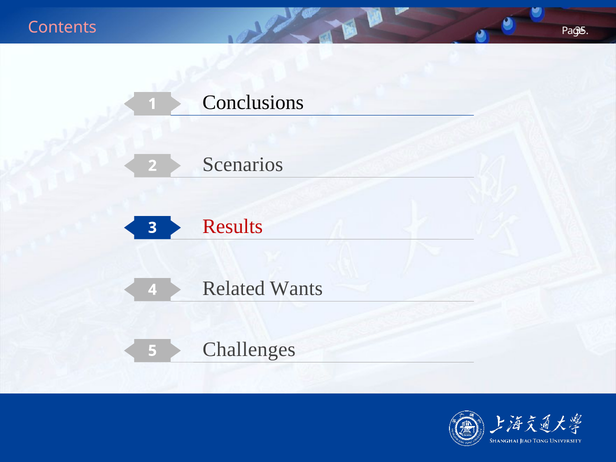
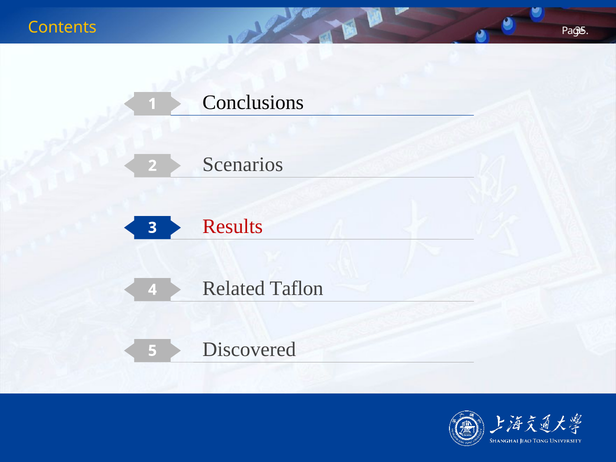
Contents colour: pink -> yellow
Wants: Wants -> Taflon
Challenges: Challenges -> Discovered
